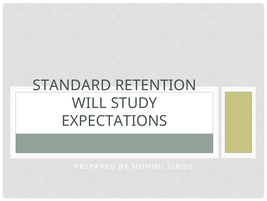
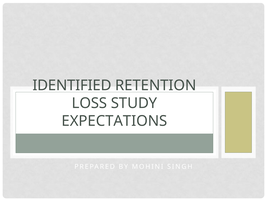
STANDARD: STANDARD -> IDENTIFIED
WILL: WILL -> LOSS
